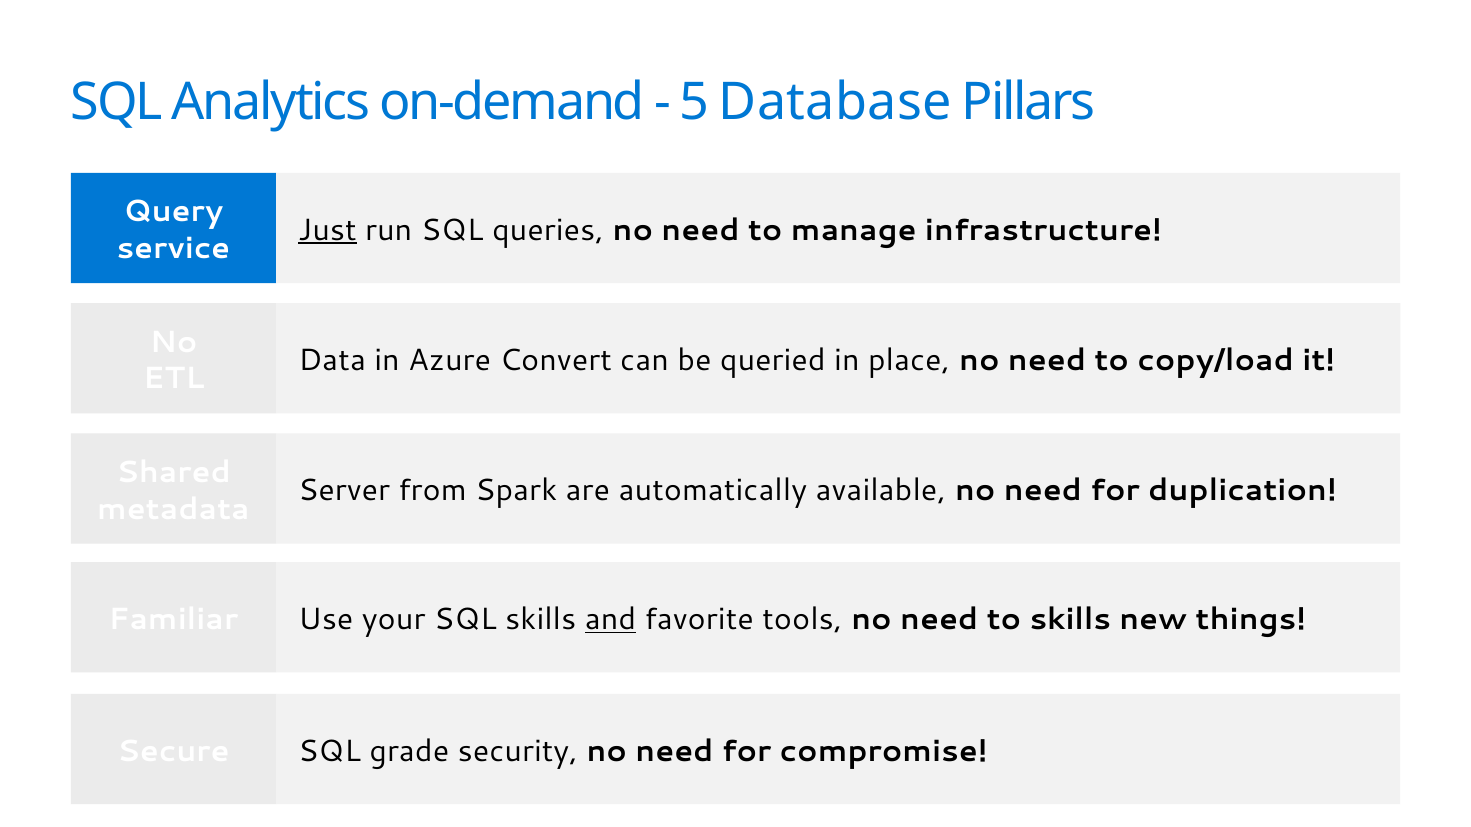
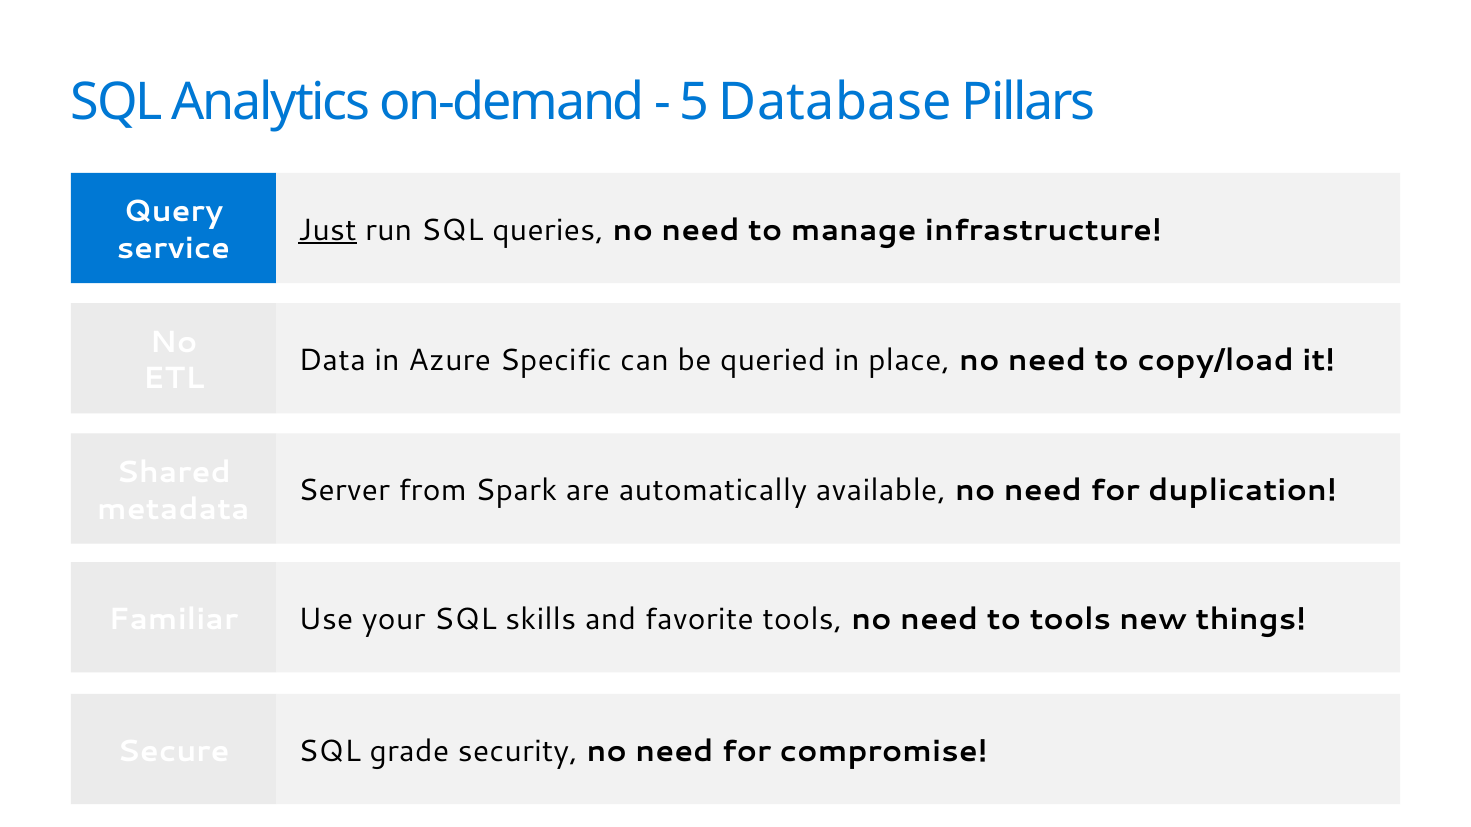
Convert: Convert -> Specific
and underline: present -> none
to skills: skills -> tools
